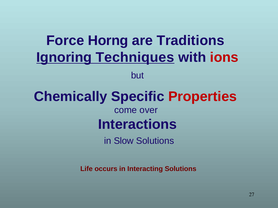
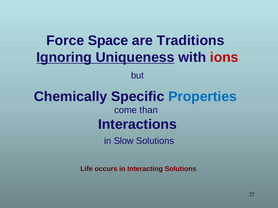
Horng: Horng -> Space
Techniques: Techniques -> Uniqueness
Properties colour: red -> blue
over: over -> than
